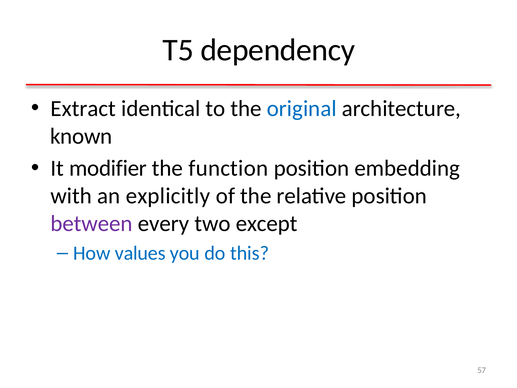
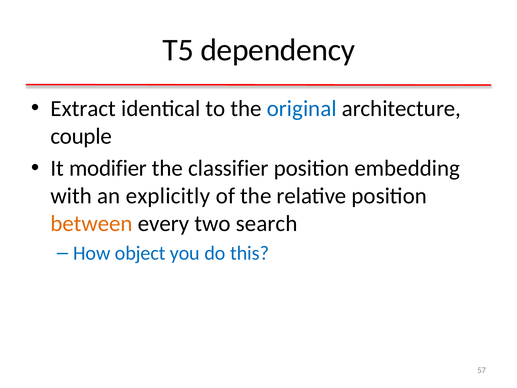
known: known -> couple
function: function -> classifier
between colour: purple -> orange
except: except -> search
values: values -> object
